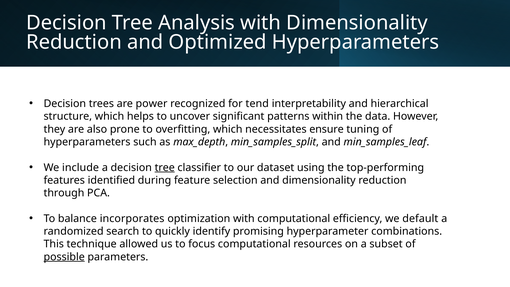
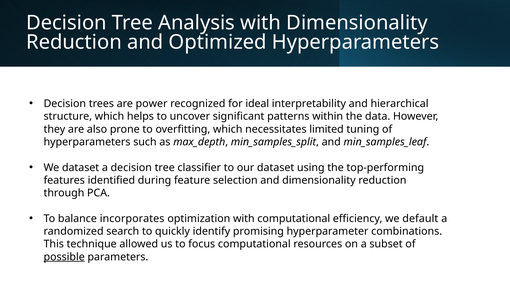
tend: tend -> ideal
ensure: ensure -> limited
We include: include -> dataset
tree at (165, 167) underline: present -> none
